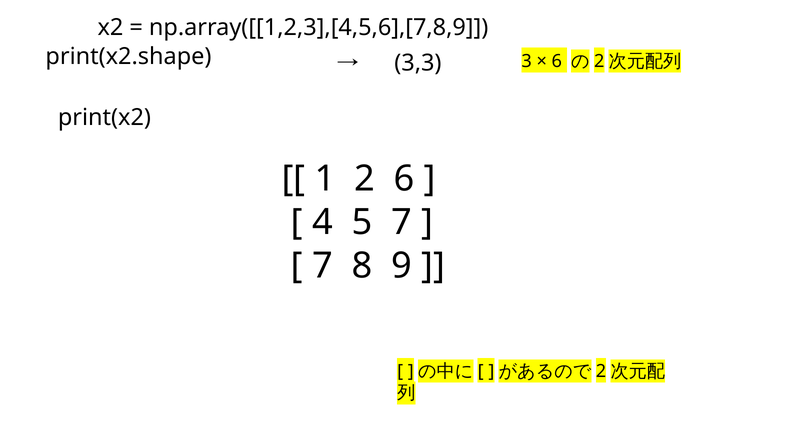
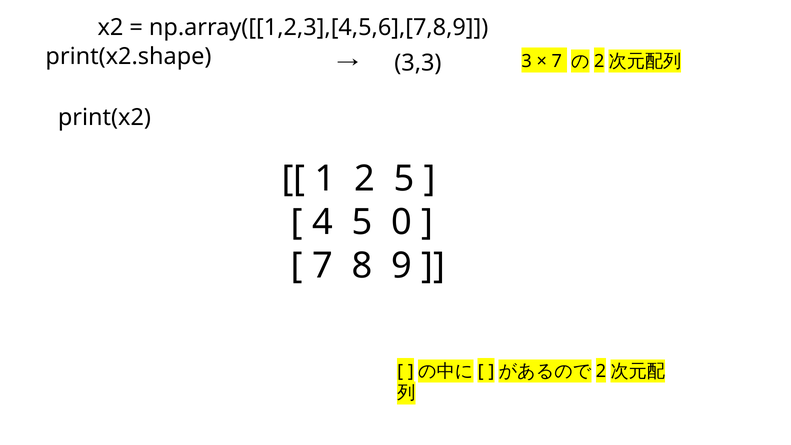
6 at (557, 61): 6 -> 7
2 6: 6 -> 5
5 7: 7 -> 0
